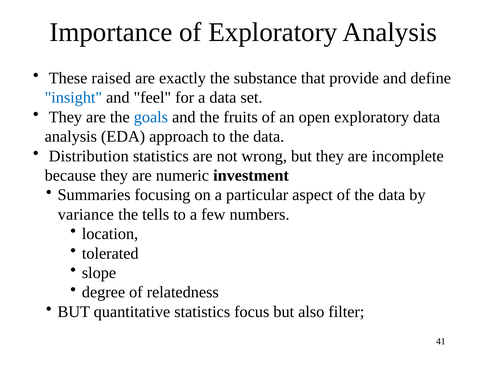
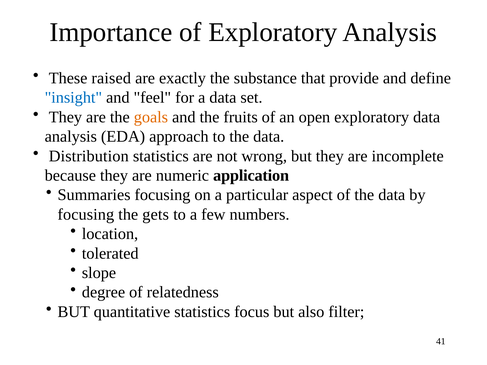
goals colour: blue -> orange
investment: investment -> application
variance at (86, 215): variance -> focusing
tells: tells -> gets
